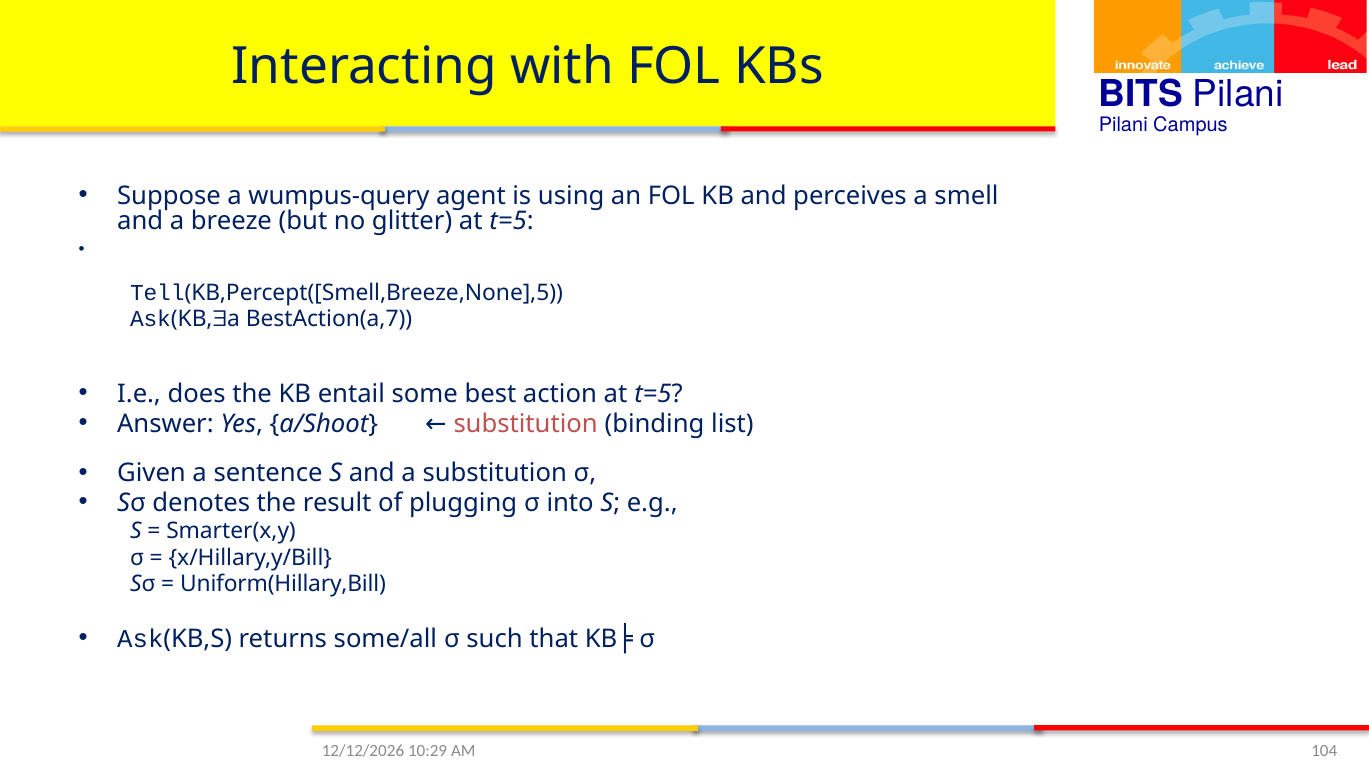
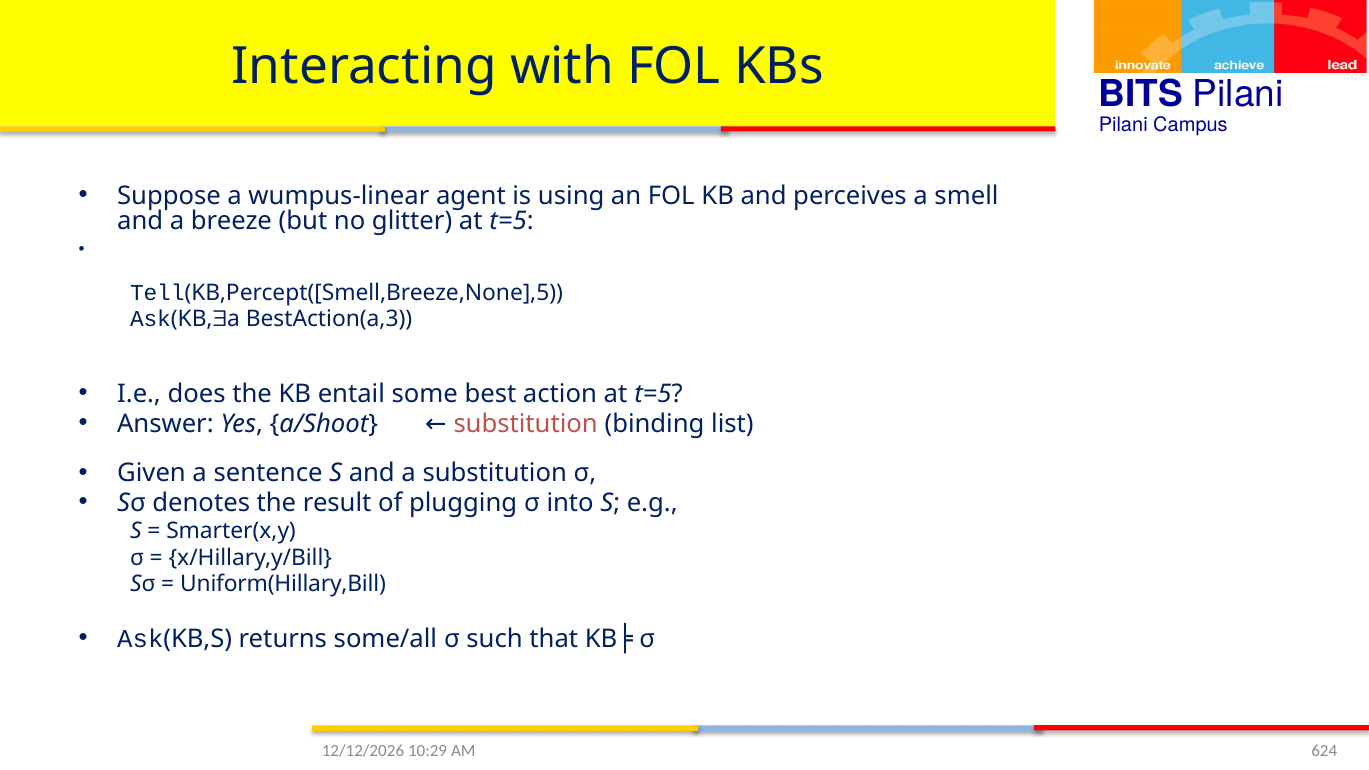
wumpus-query: wumpus-query -> wumpus-linear
BestAction(a,7: BestAction(a,7 -> BestAction(a,3
104: 104 -> 624
